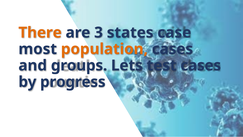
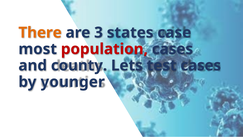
population colour: orange -> red
groups: groups -> county
progress: progress -> younger
